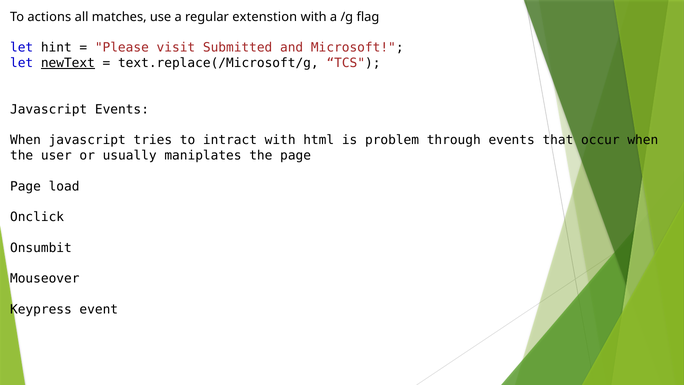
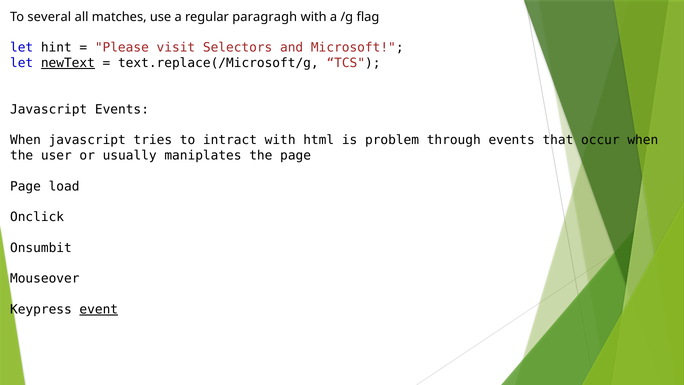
actions: actions -> several
extenstion: extenstion -> paragragh
Submitted: Submitted -> Selectors
event underline: none -> present
